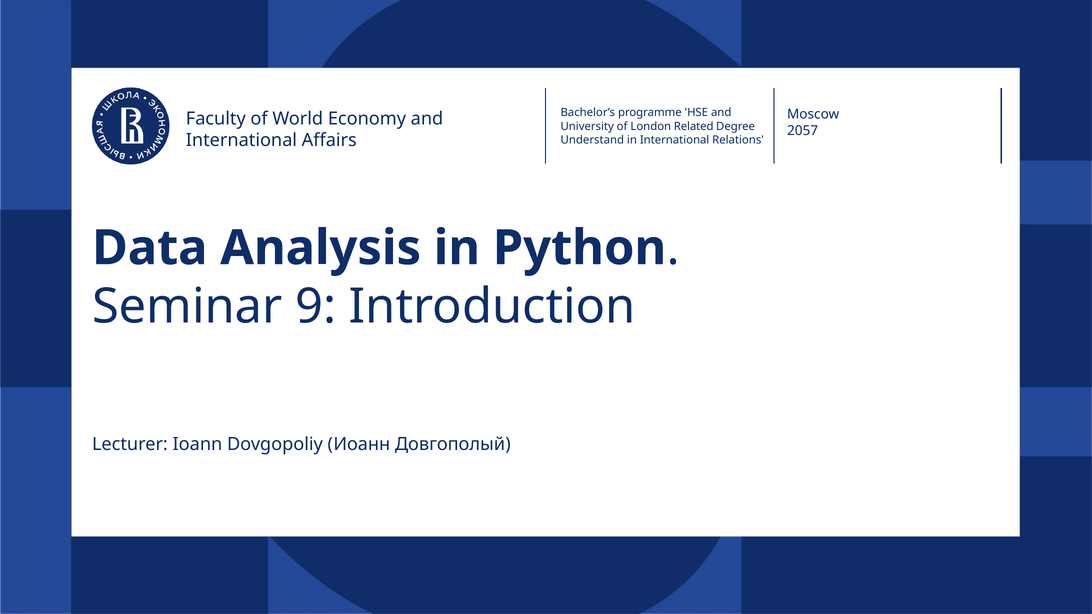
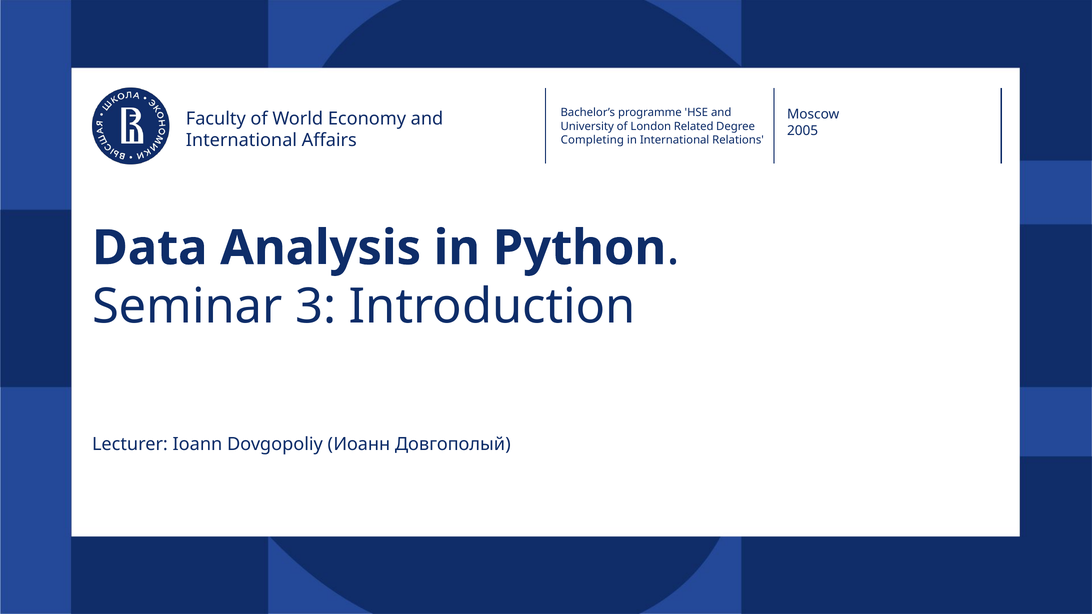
2057: 2057 -> 2005
Understand: Understand -> Completing
9: 9 -> 3
